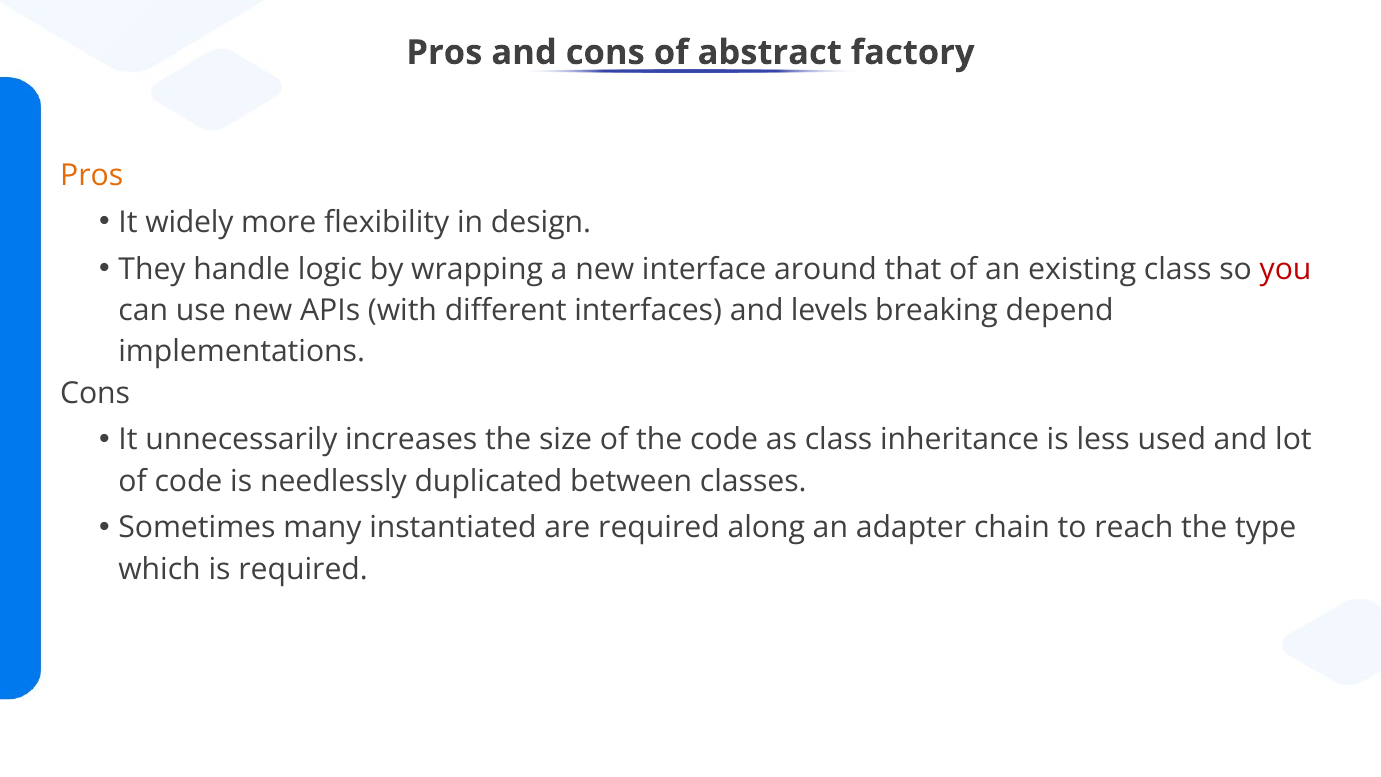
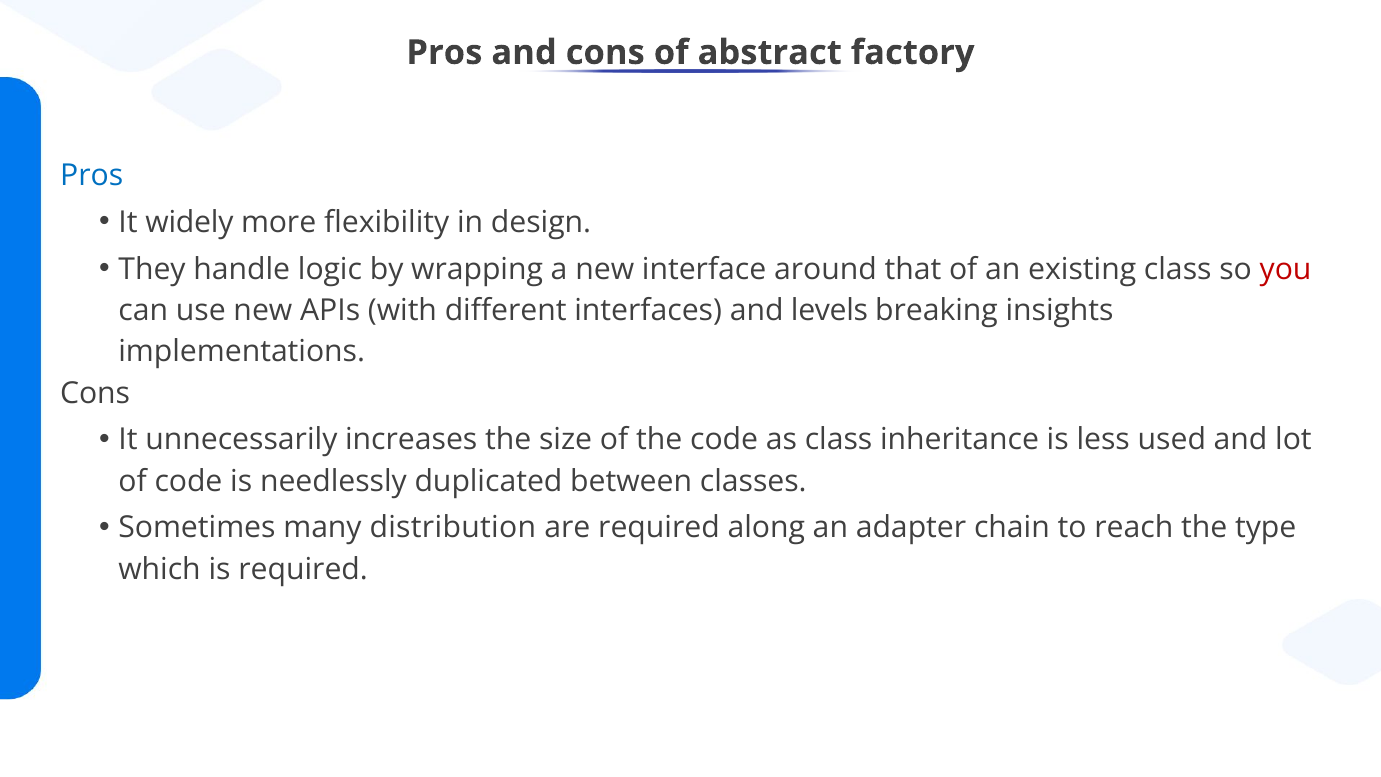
Pros at (92, 176) colour: orange -> blue
depend: depend -> insights
instantiated: instantiated -> distribution
